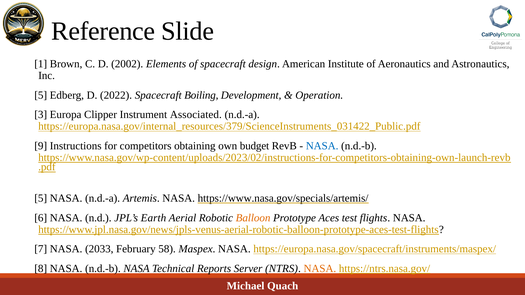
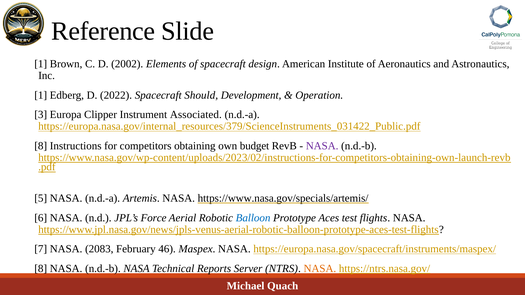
5 at (41, 95): 5 -> 1
Boiling: Boiling -> Should
9 at (41, 146): 9 -> 8
NASA at (322, 146) colour: blue -> purple
Earth: Earth -> Force
Balloon colour: orange -> blue
2033: 2033 -> 2083
58: 58 -> 46
